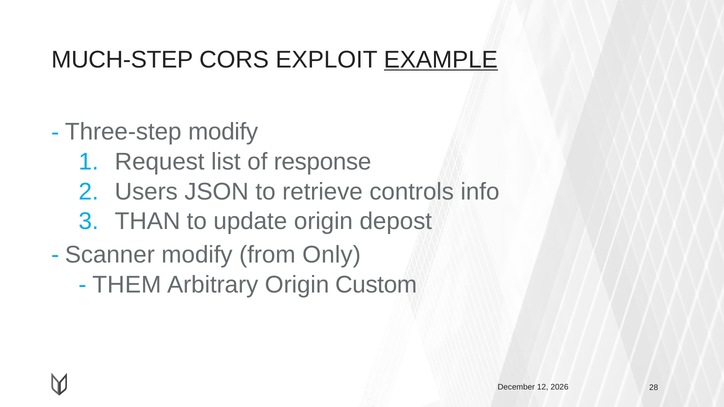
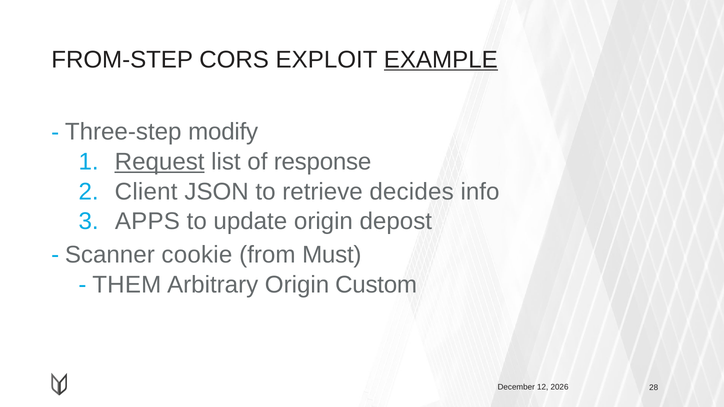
MUCH-STEP: MUCH-STEP -> FROM-STEP
Request underline: none -> present
Users: Users -> Client
controls: controls -> decides
THAN: THAN -> APPS
Scanner modify: modify -> cookie
Only: Only -> Must
